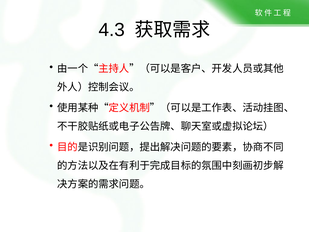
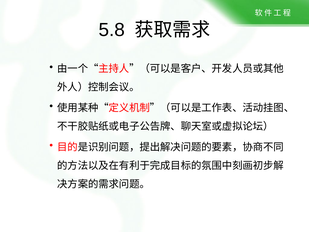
4.3: 4.3 -> 5.8
